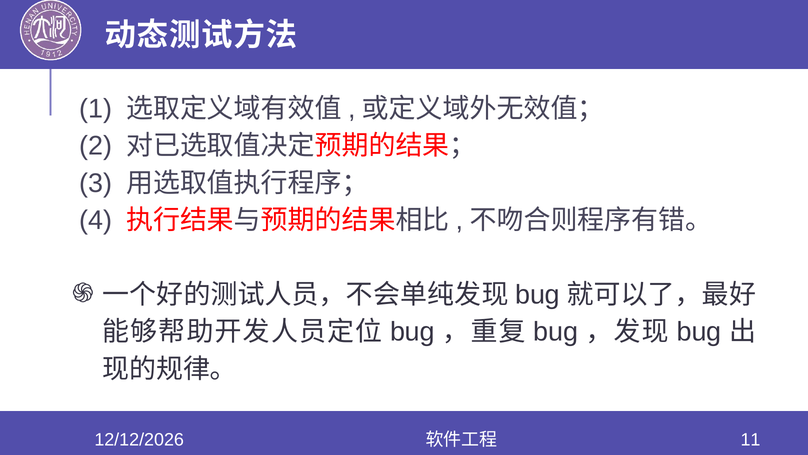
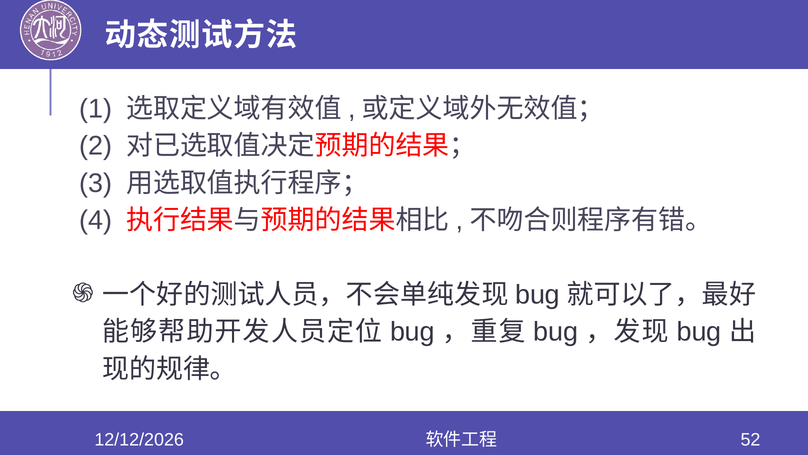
11: 11 -> 52
